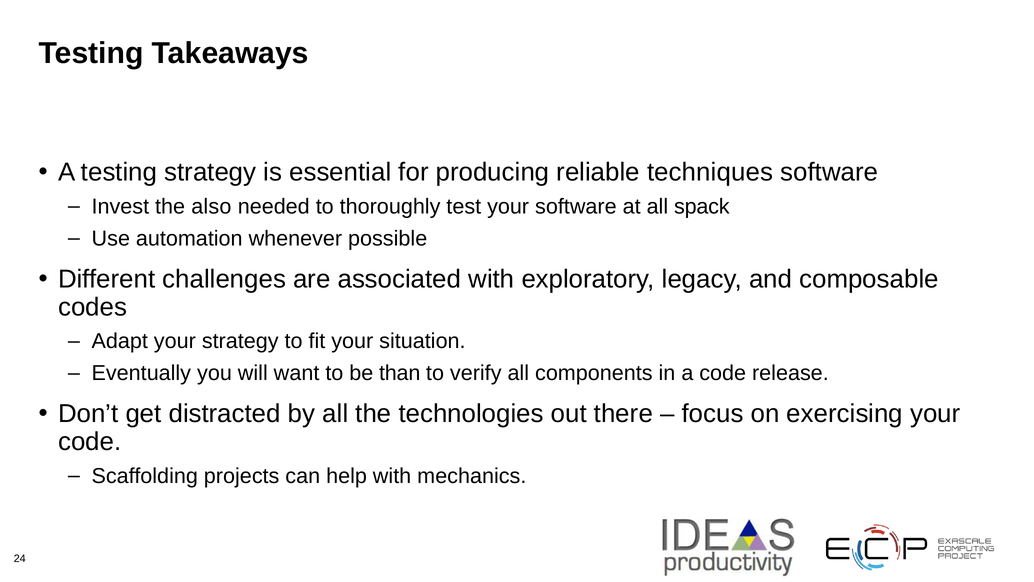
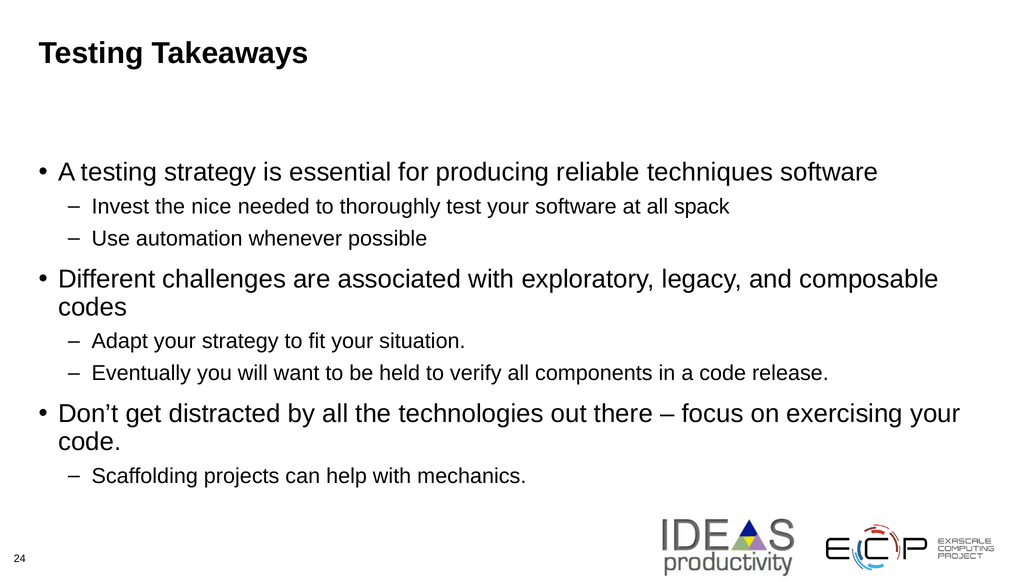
also: also -> nice
than: than -> held
